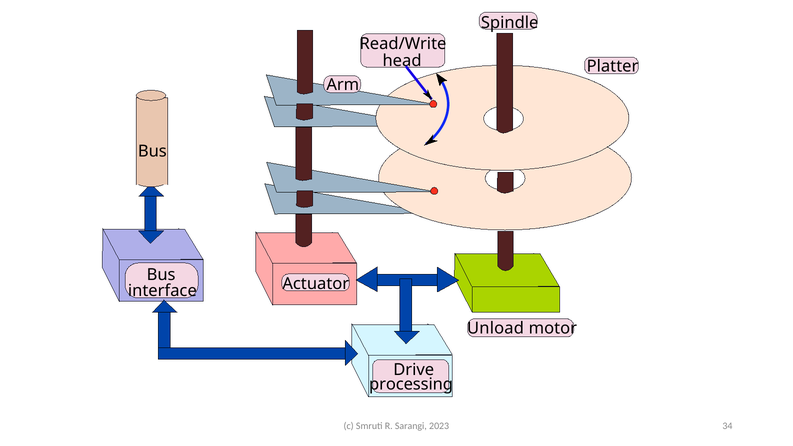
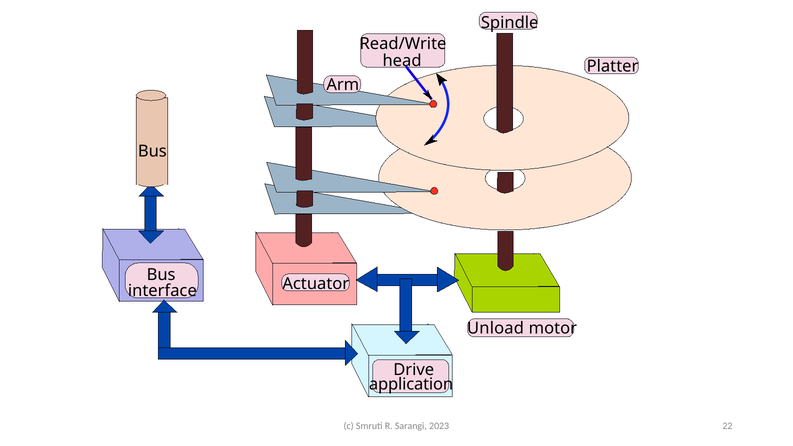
processing: processing -> application
34: 34 -> 22
